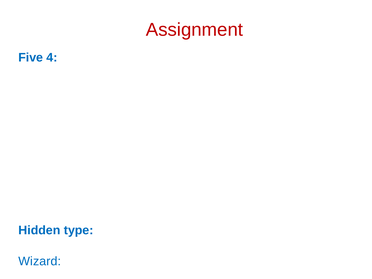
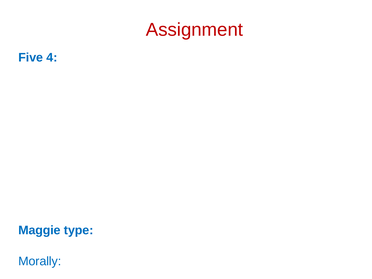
Hidden: Hidden -> Maggie
Wizard: Wizard -> Morally
